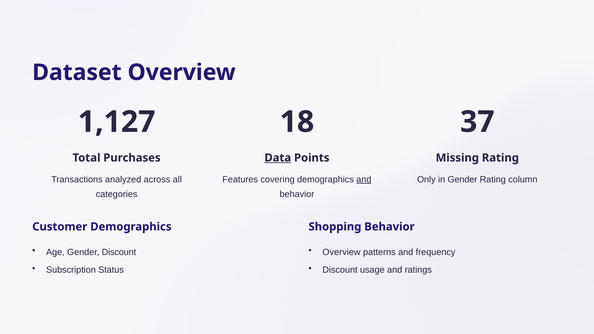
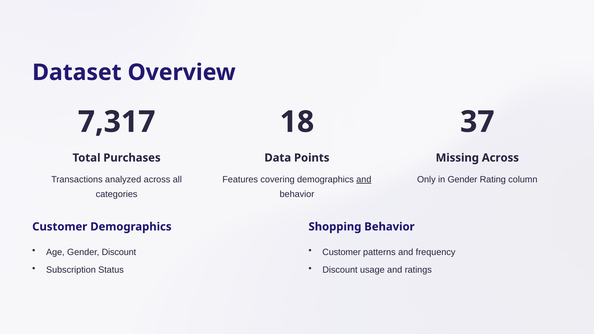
1,127: 1,127 -> 7,317
Data underline: present -> none
Missing Rating: Rating -> Across
Overview at (341, 252): Overview -> Customer
